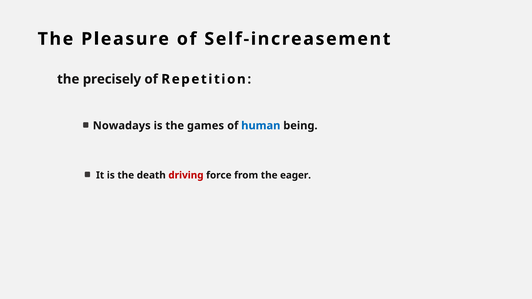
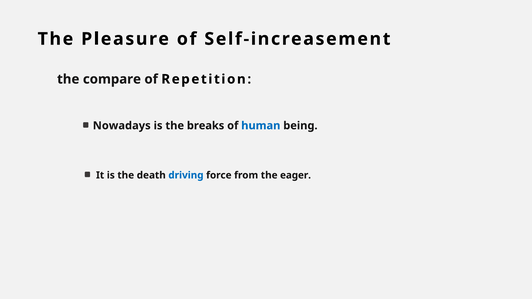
precisely: precisely -> compare
games: games -> breaks
driving colour: red -> blue
